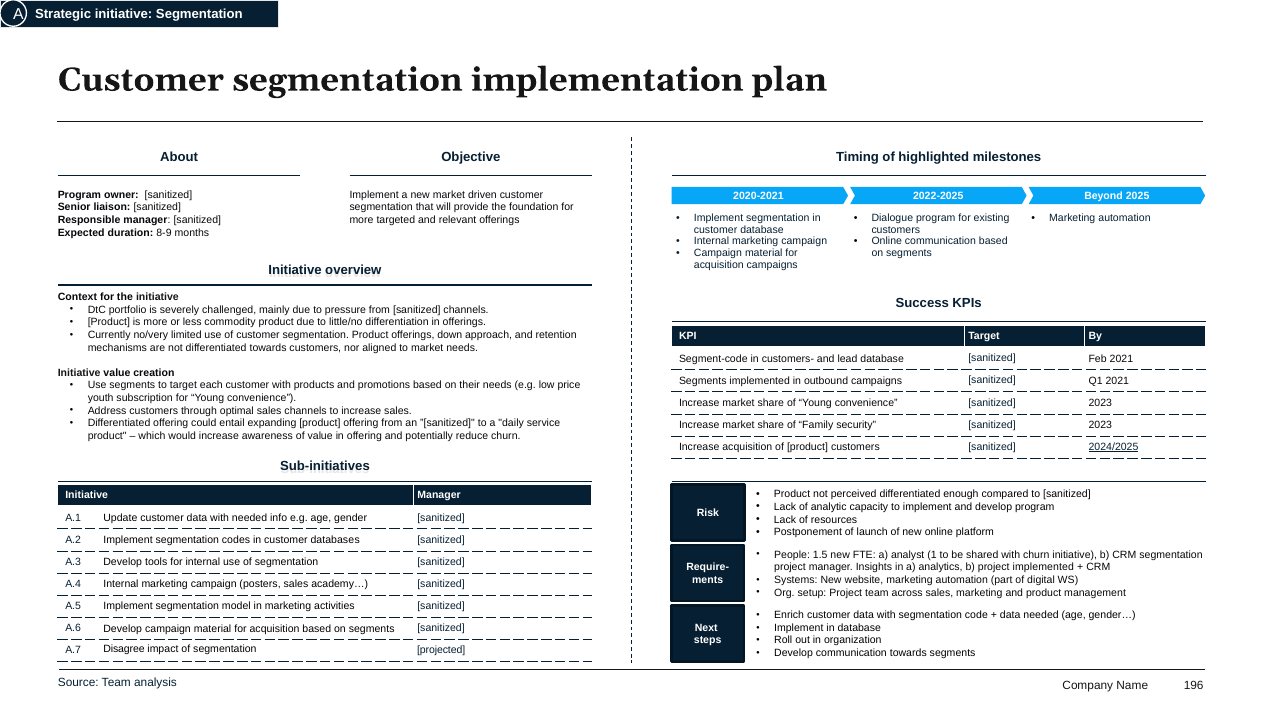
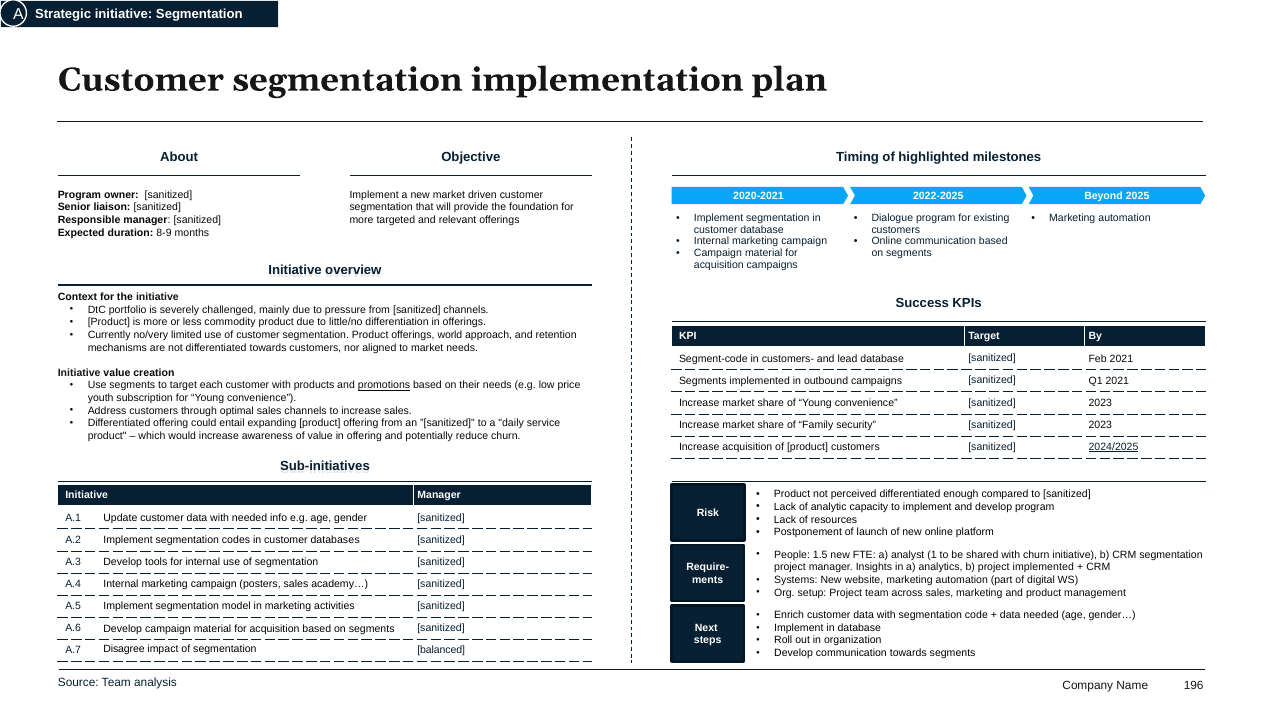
down: down -> world
promotions underline: none -> present
projected: projected -> balanced
